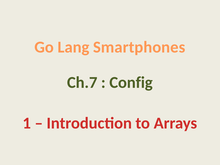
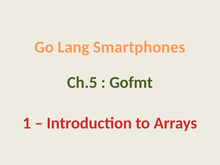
Ch.7: Ch.7 -> Ch.5
Config: Config -> Gofmt
